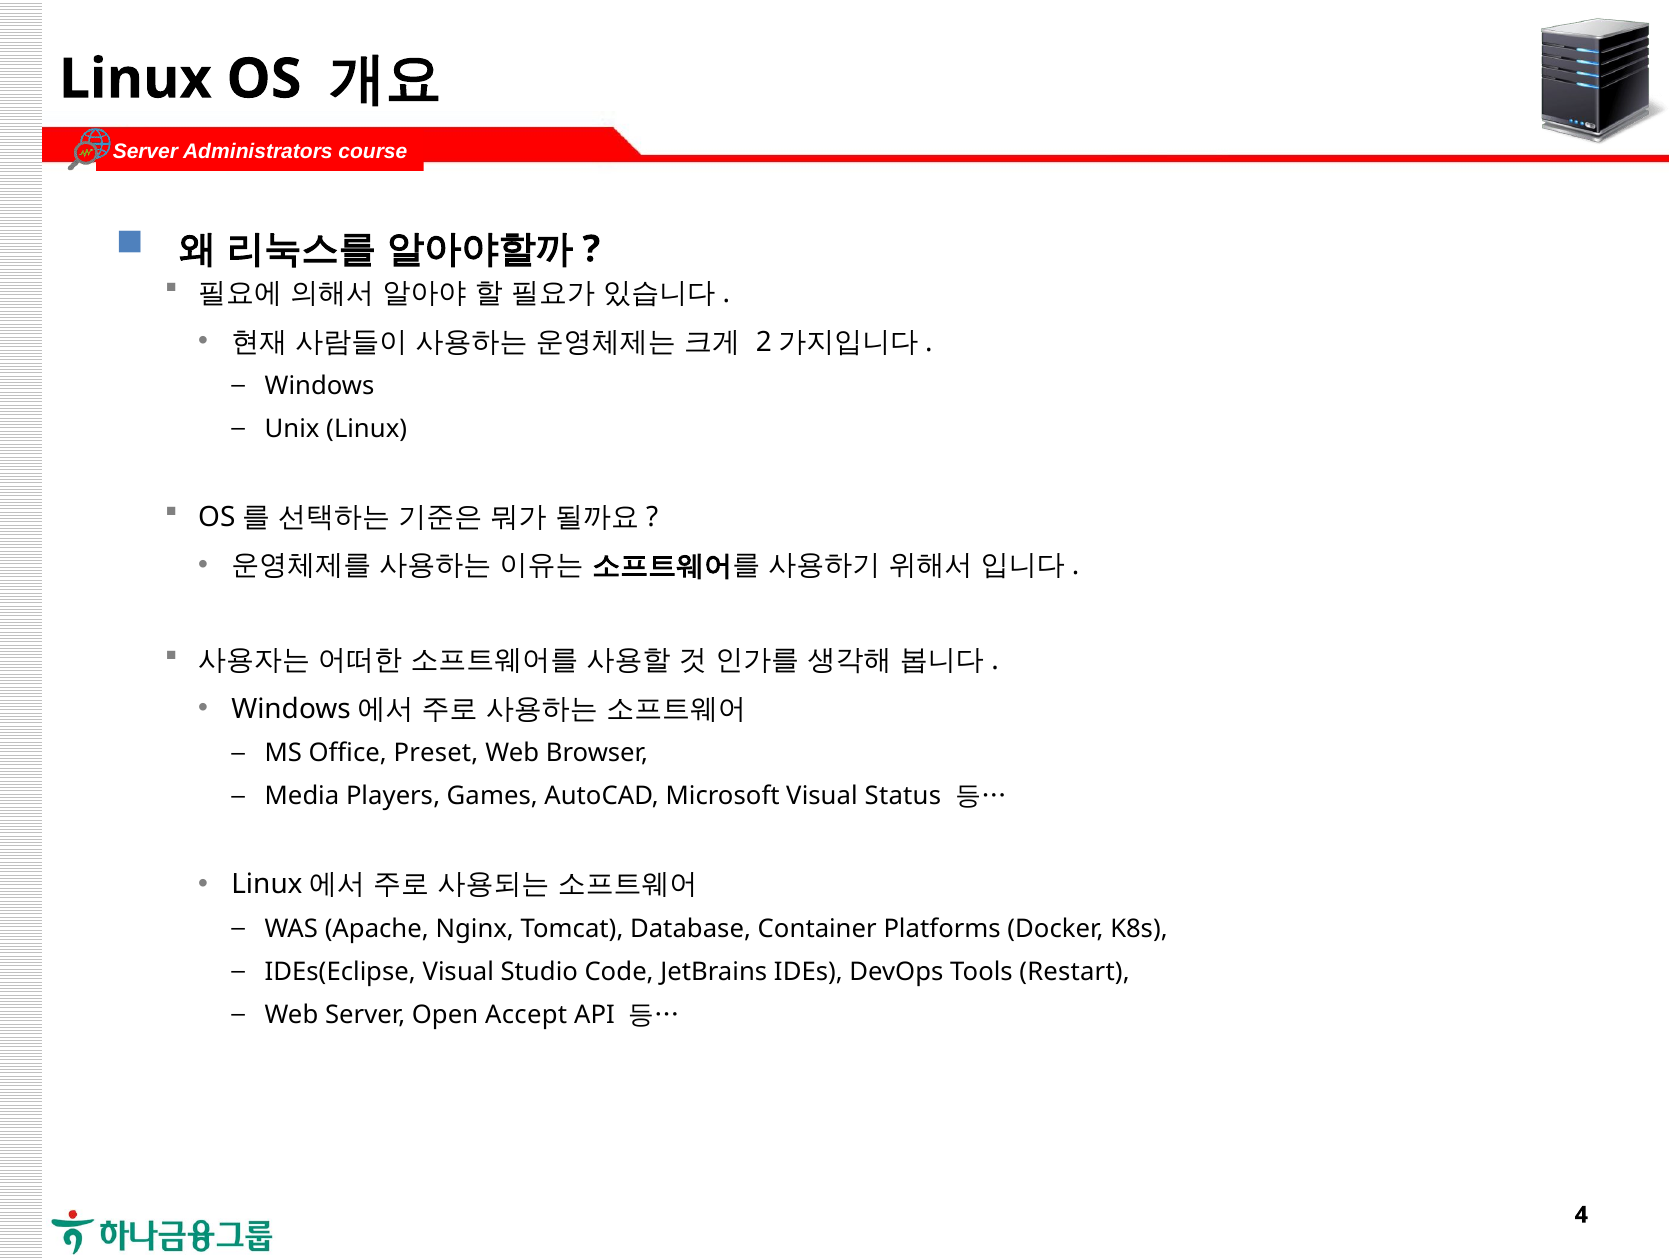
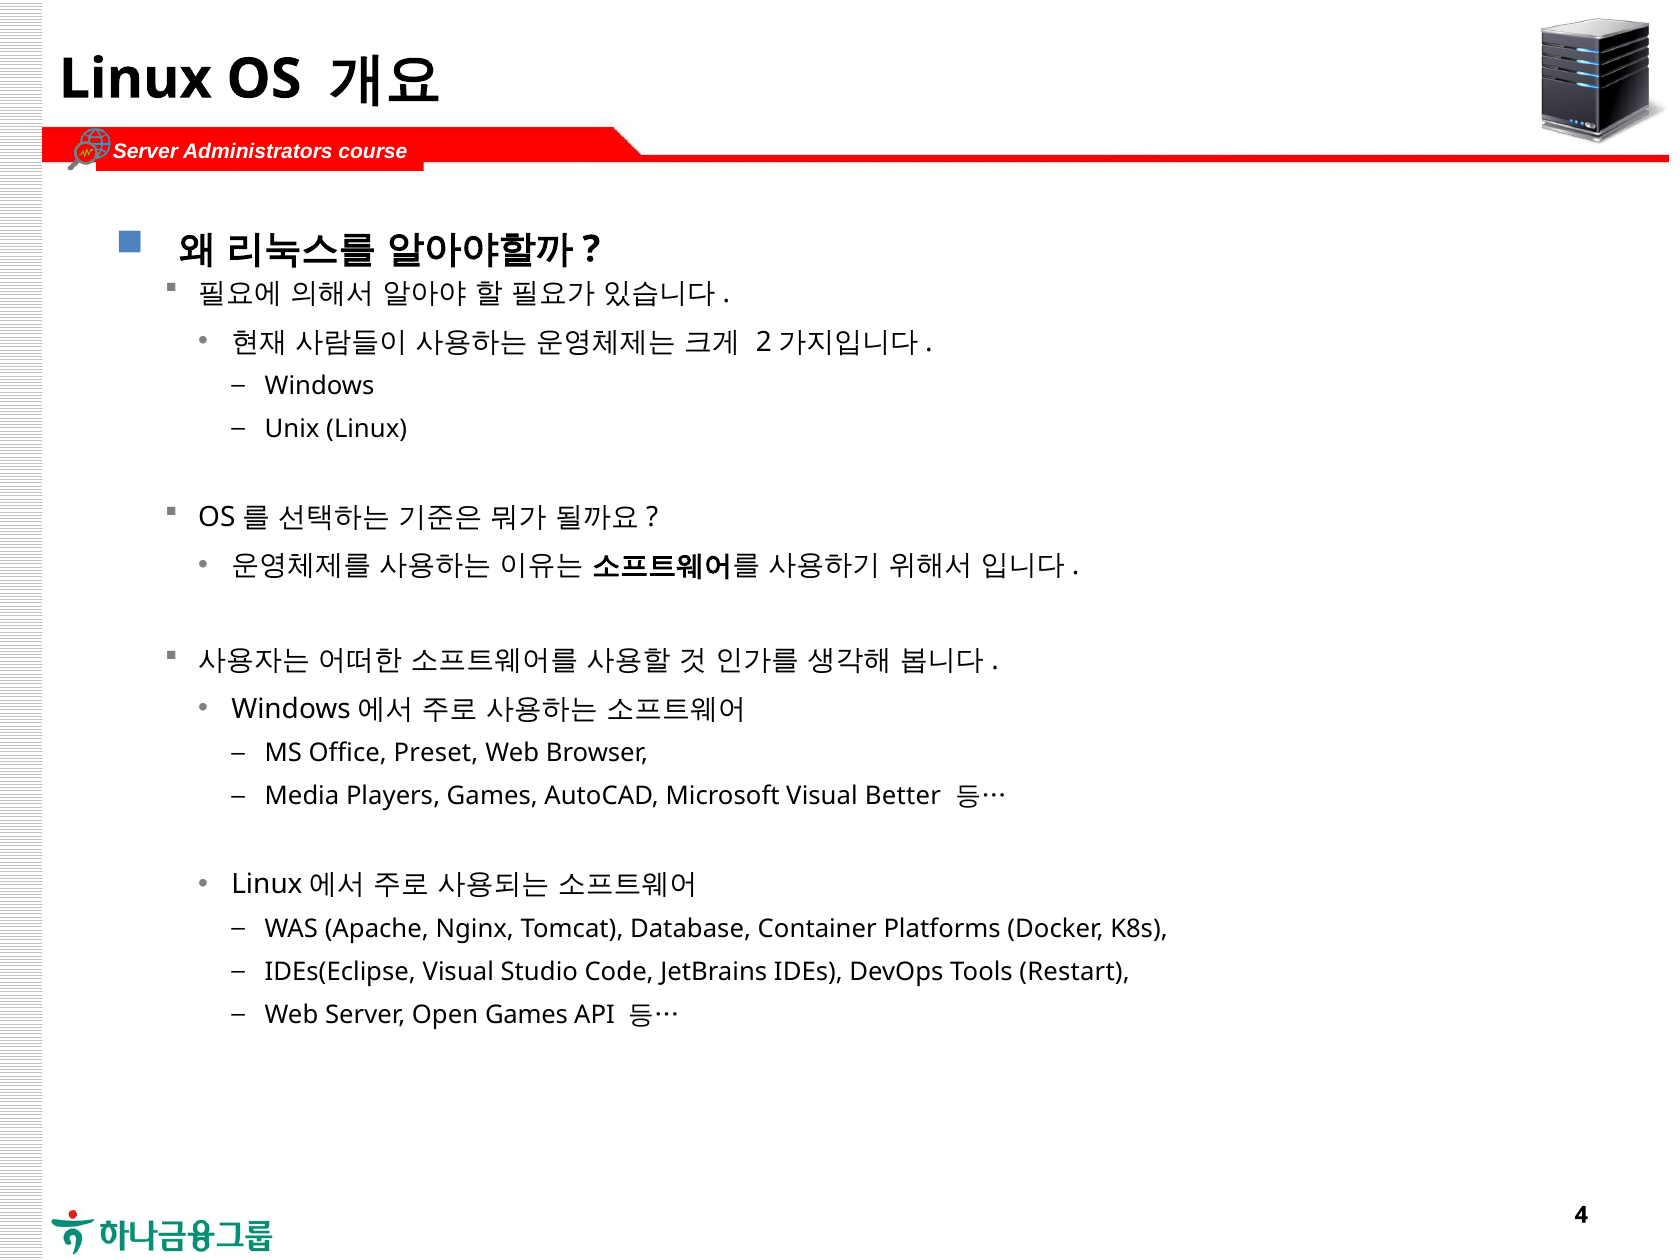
Status: Status -> Better
Open Accept: Accept -> Games
